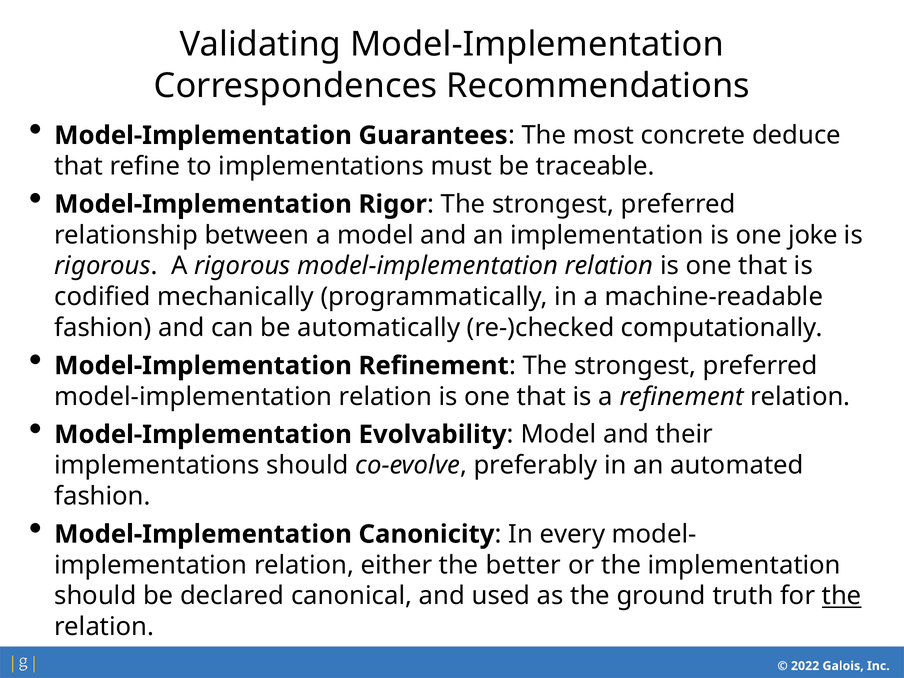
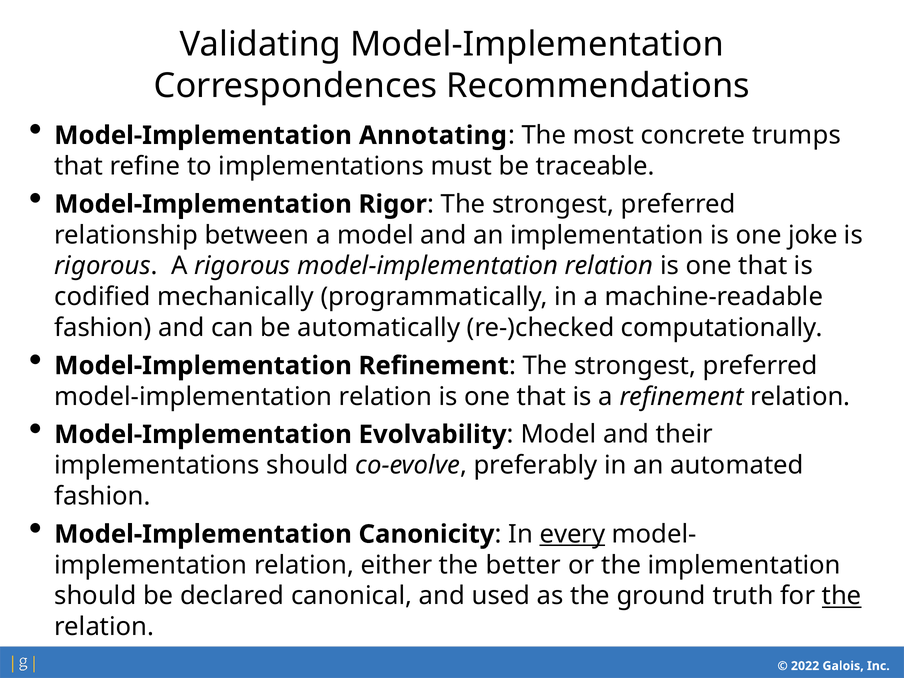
Guarantees: Guarantees -> Annotating
deduce: deduce -> trumps
every underline: none -> present
